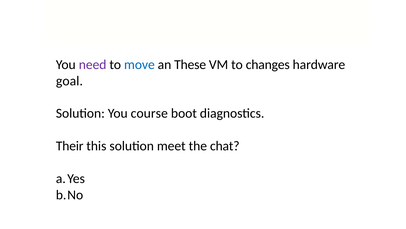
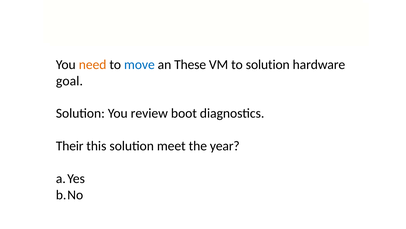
need colour: purple -> orange
to changes: changes -> solution
course: course -> review
chat: chat -> year
